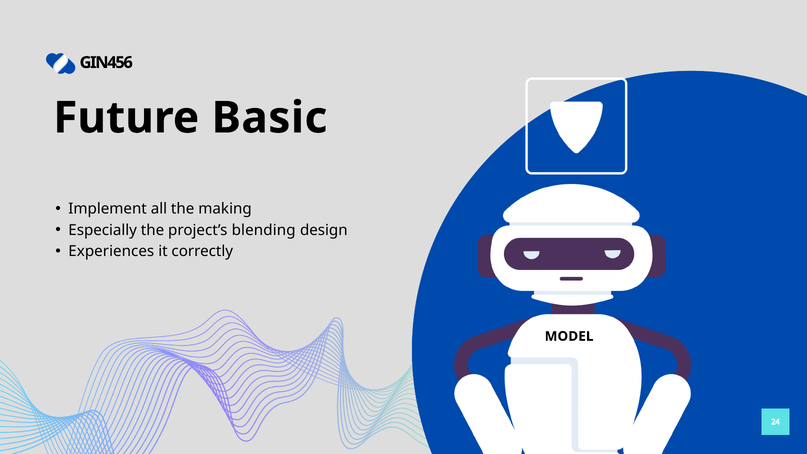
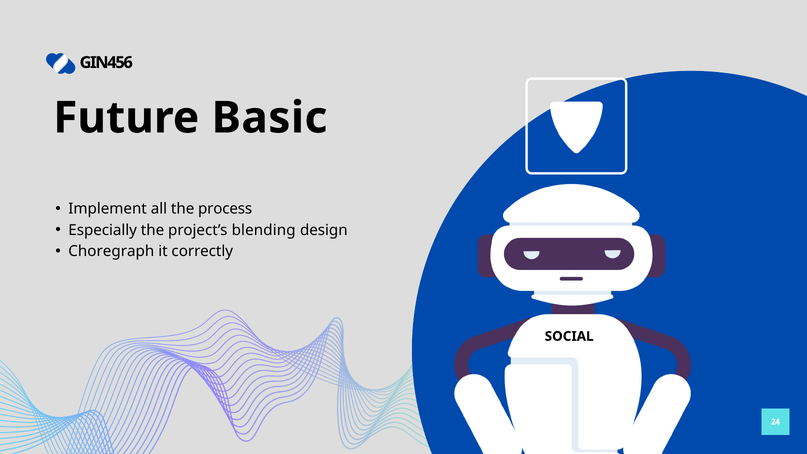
making: making -> process
Experiences: Experiences -> Choregraph
MODEL: MODEL -> SOCIAL
